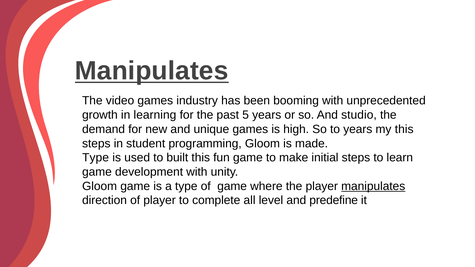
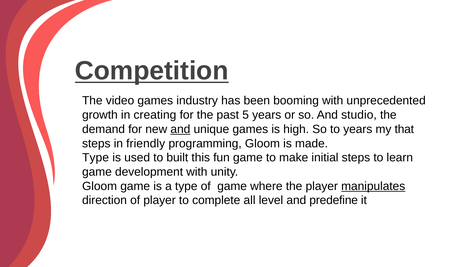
Manipulates at (152, 71): Manipulates -> Competition
learning: learning -> creating
and at (180, 129) underline: none -> present
my this: this -> that
student: student -> friendly
